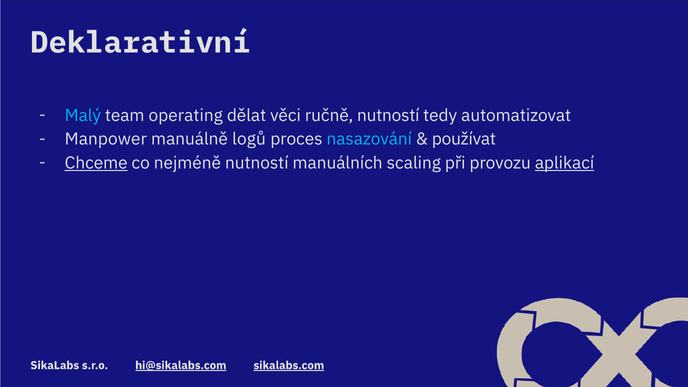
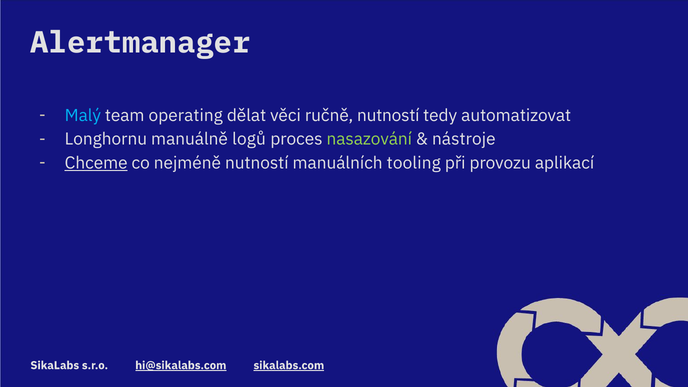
Deklarativní: Deklarativní -> Alertmanager
Manpower: Manpower -> Longhornu
nasazování colour: light blue -> light green
používat: používat -> nástroje
scaling: scaling -> tooling
aplikací underline: present -> none
